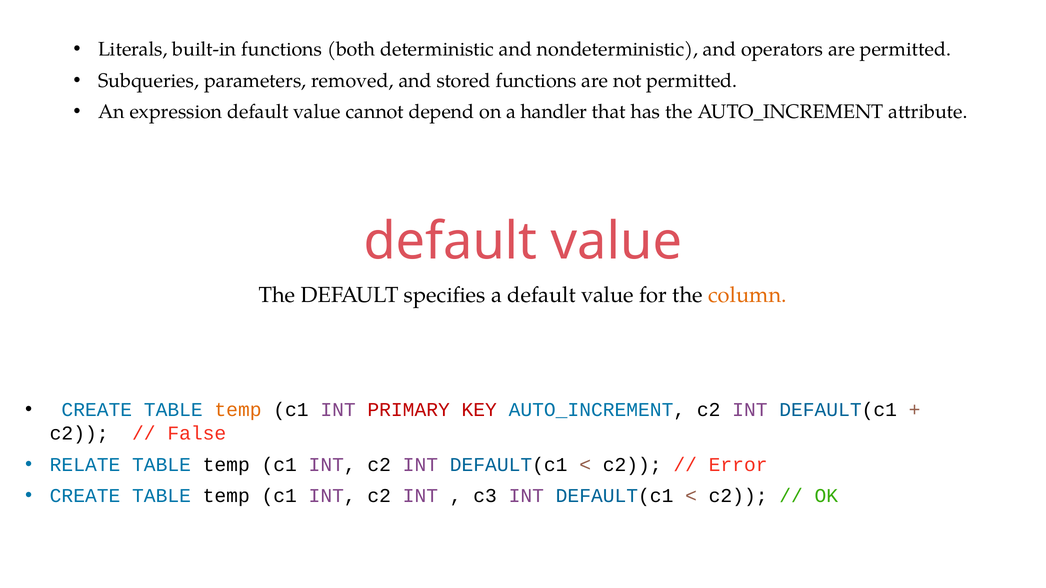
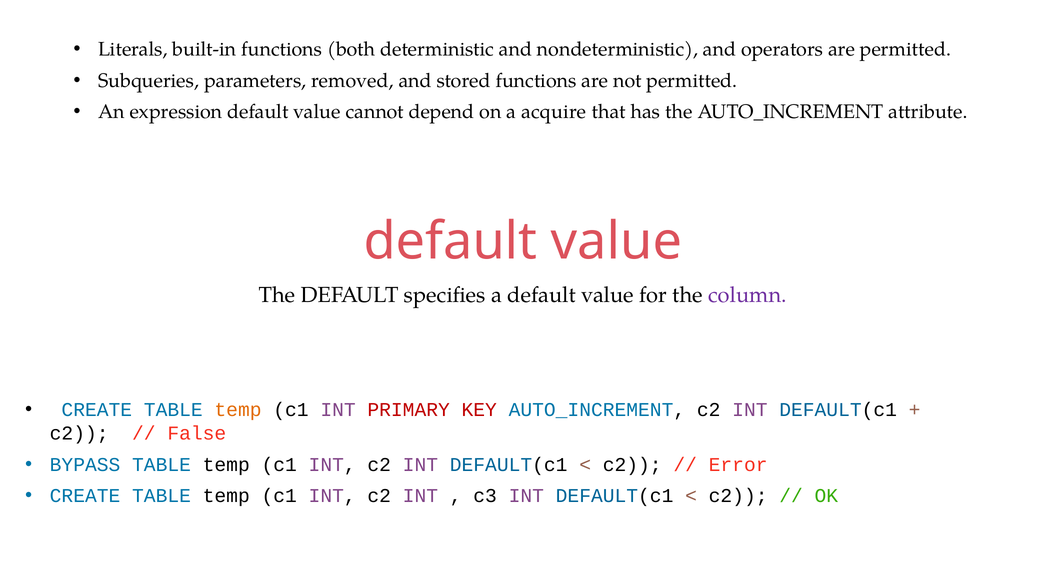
handler: handler -> acquire
column colour: orange -> purple
RELATE: RELATE -> BYPASS
